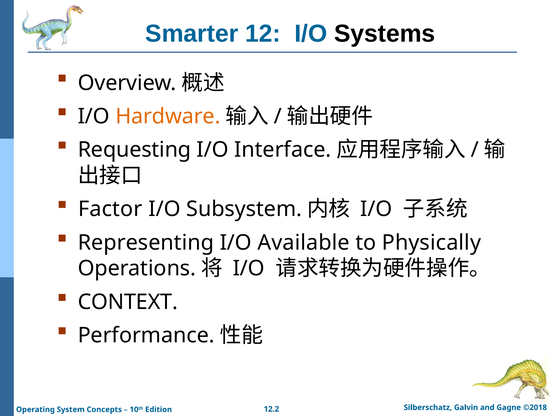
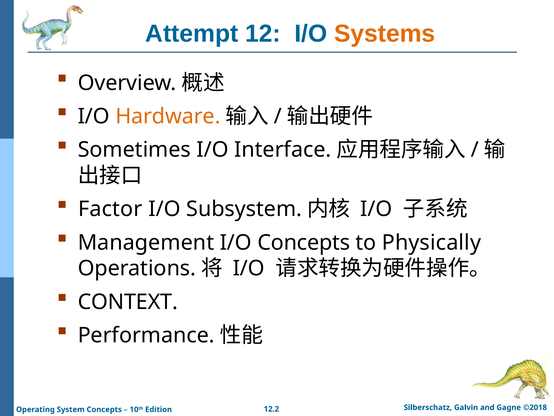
Smarter: Smarter -> Attempt
Systems colour: black -> orange
Requesting: Requesting -> Sometimes
Representing: Representing -> Management
I/O Available: Available -> Concepts
